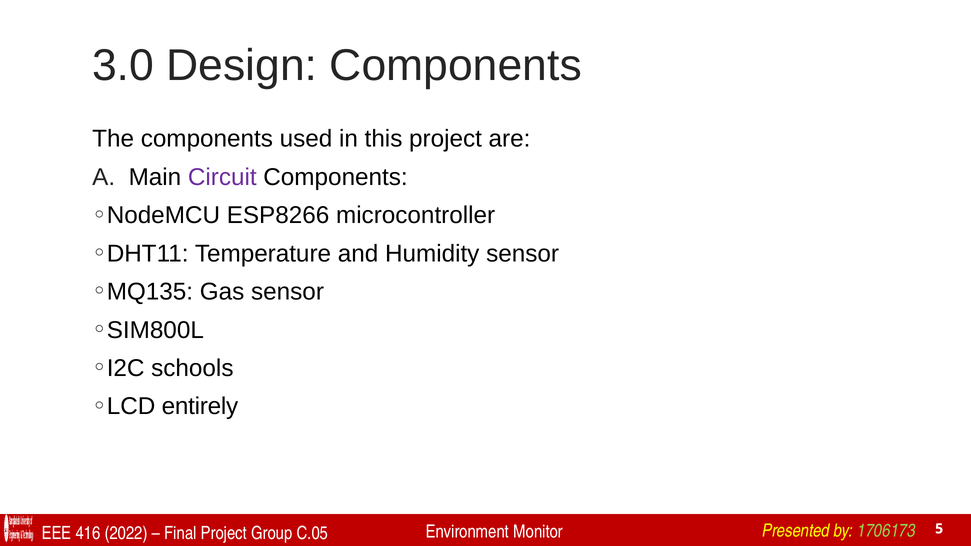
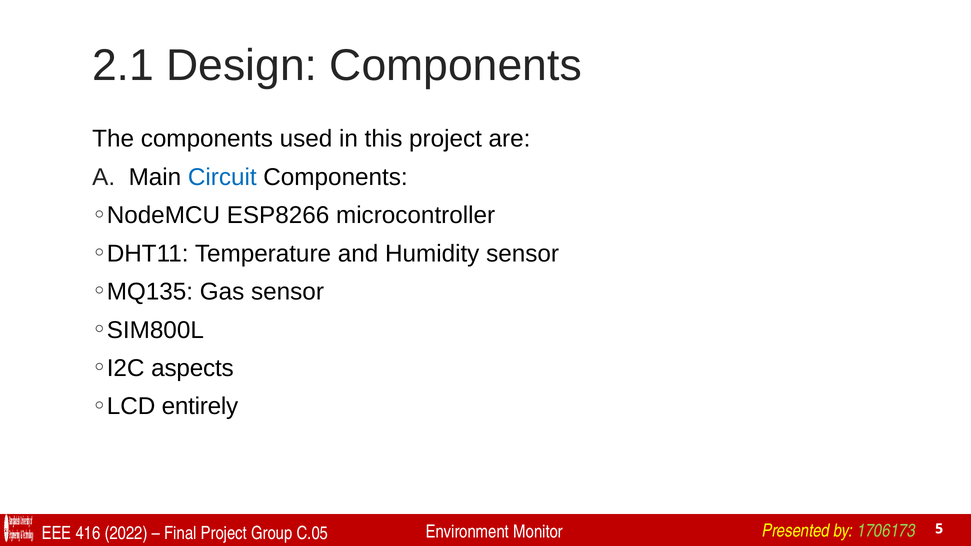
3.0: 3.0 -> 2.1
Circuit colour: purple -> blue
schools: schools -> aspects
